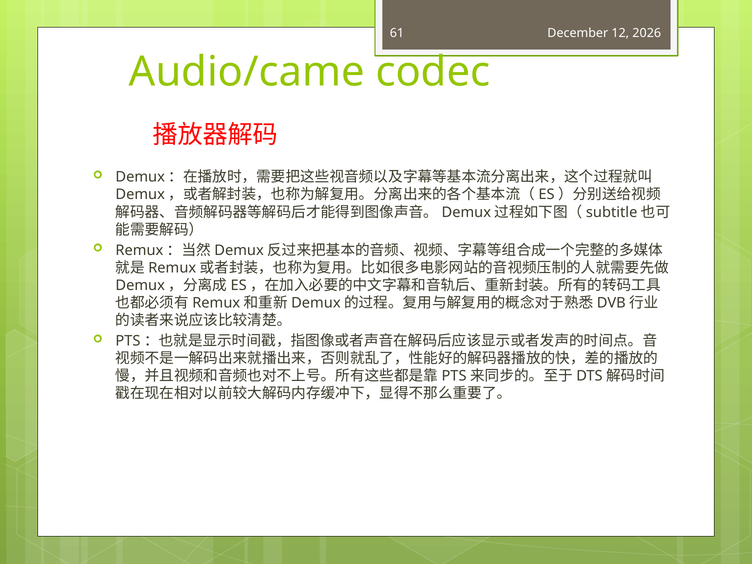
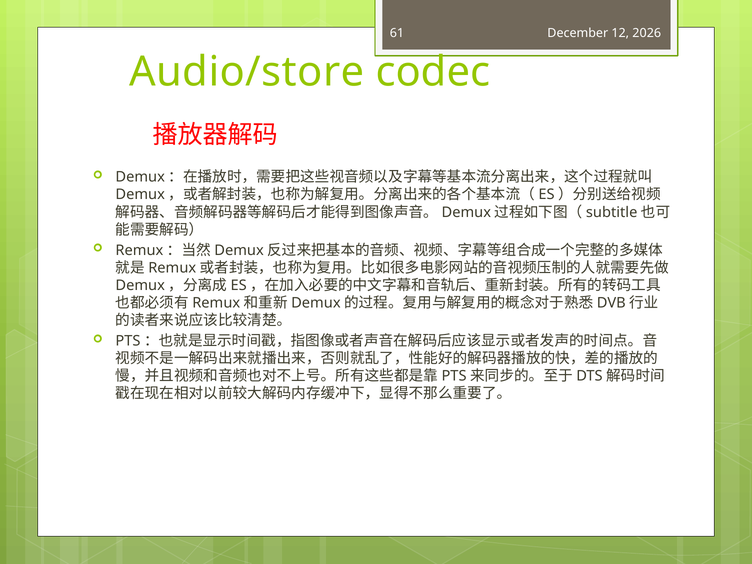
Audio/came: Audio/came -> Audio/store
